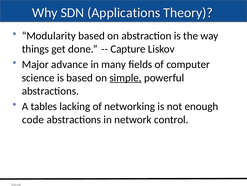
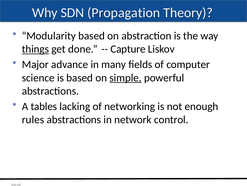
Applications: Applications -> Propagation
things underline: none -> present
code: code -> rules
